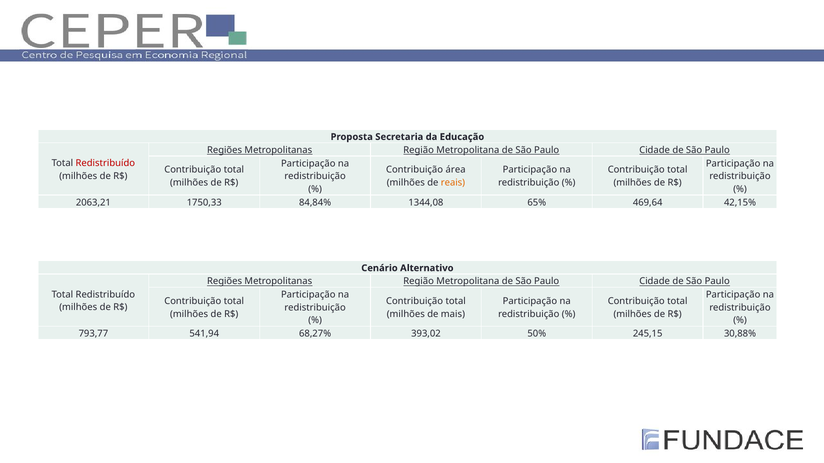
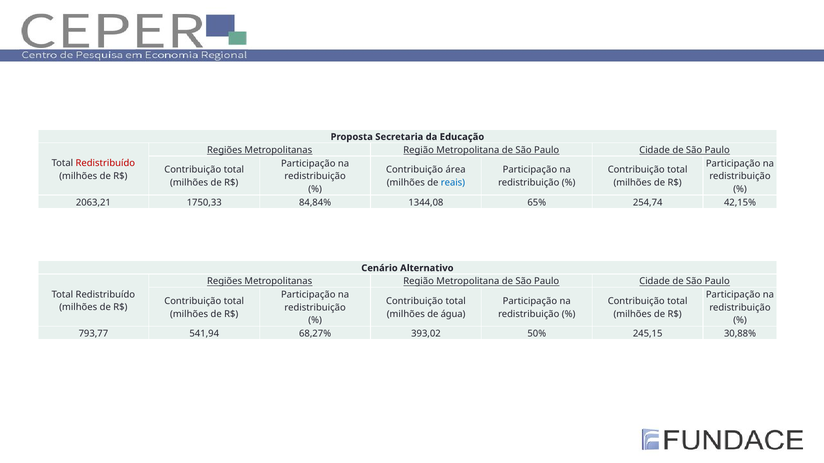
reais colour: orange -> blue
469,64: 469,64 -> 254,74
mais: mais -> água
